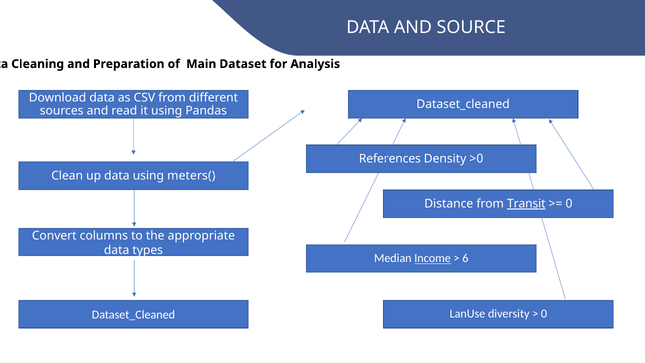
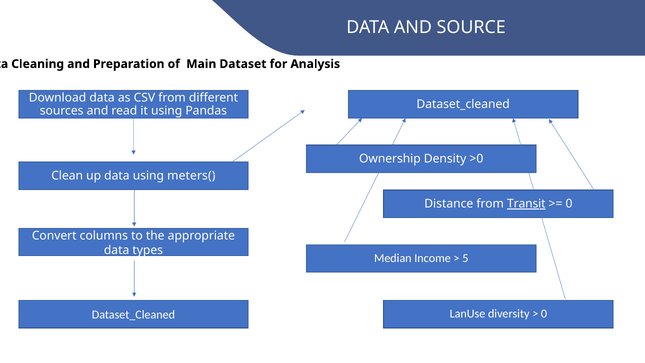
References: References -> Ownership
Income underline: present -> none
6: 6 -> 5
